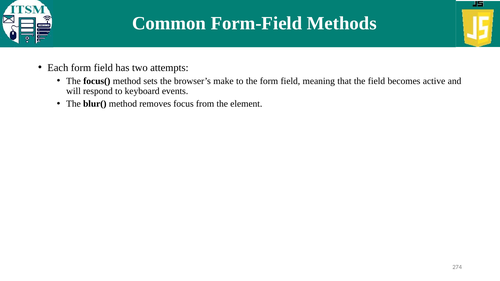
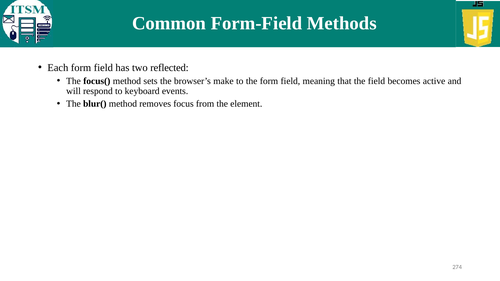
attempts: attempts -> reflected
